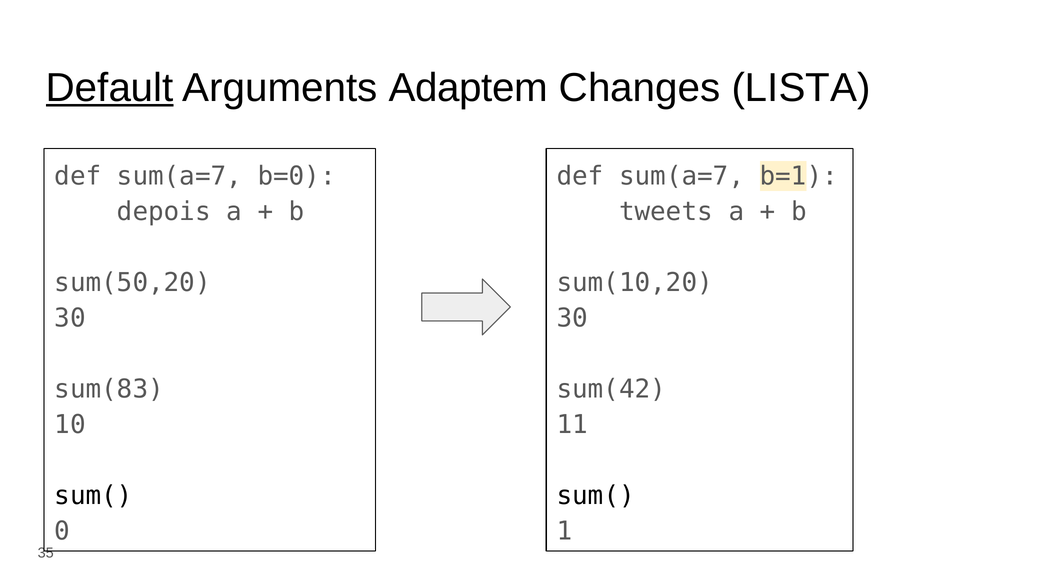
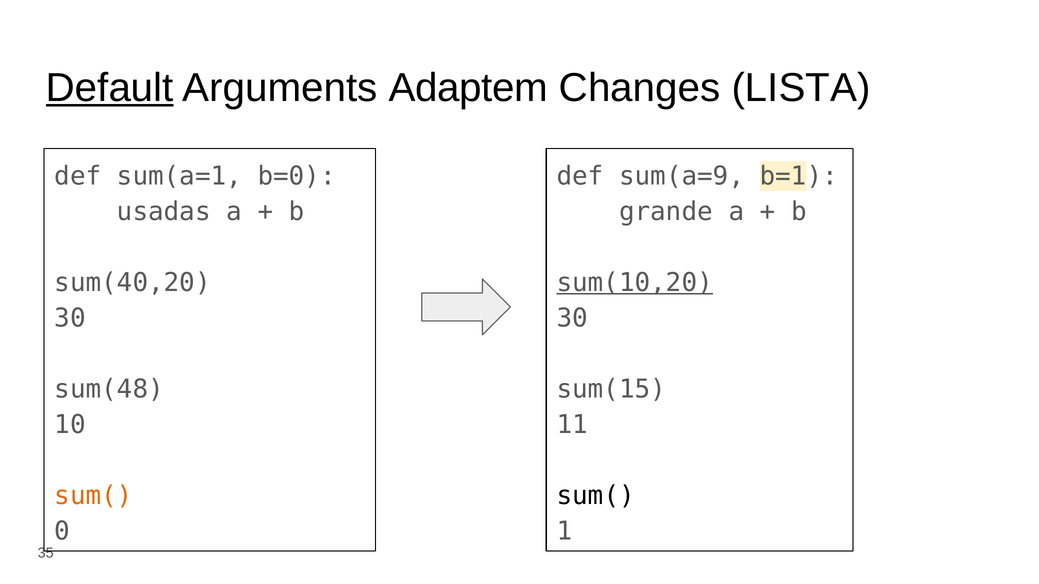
sum(a=7 at (179, 176): sum(a=7 -> sum(a=1
sum(a=7 at (682, 176): sum(a=7 -> sum(a=9
depois: depois -> usadas
tweets: tweets -> grande
sum(50,20: sum(50,20 -> sum(40,20
sum(10,20 underline: none -> present
sum(83: sum(83 -> sum(48
sum(42: sum(42 -> sum(15
sum( at (94, 496) colour: black -> orange
